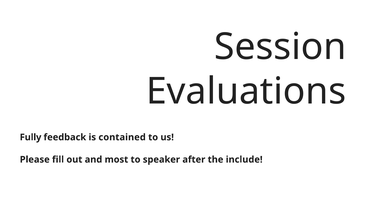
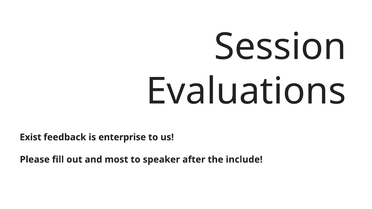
Fully: Fully -> Exist
contained: contained -> enterprise
